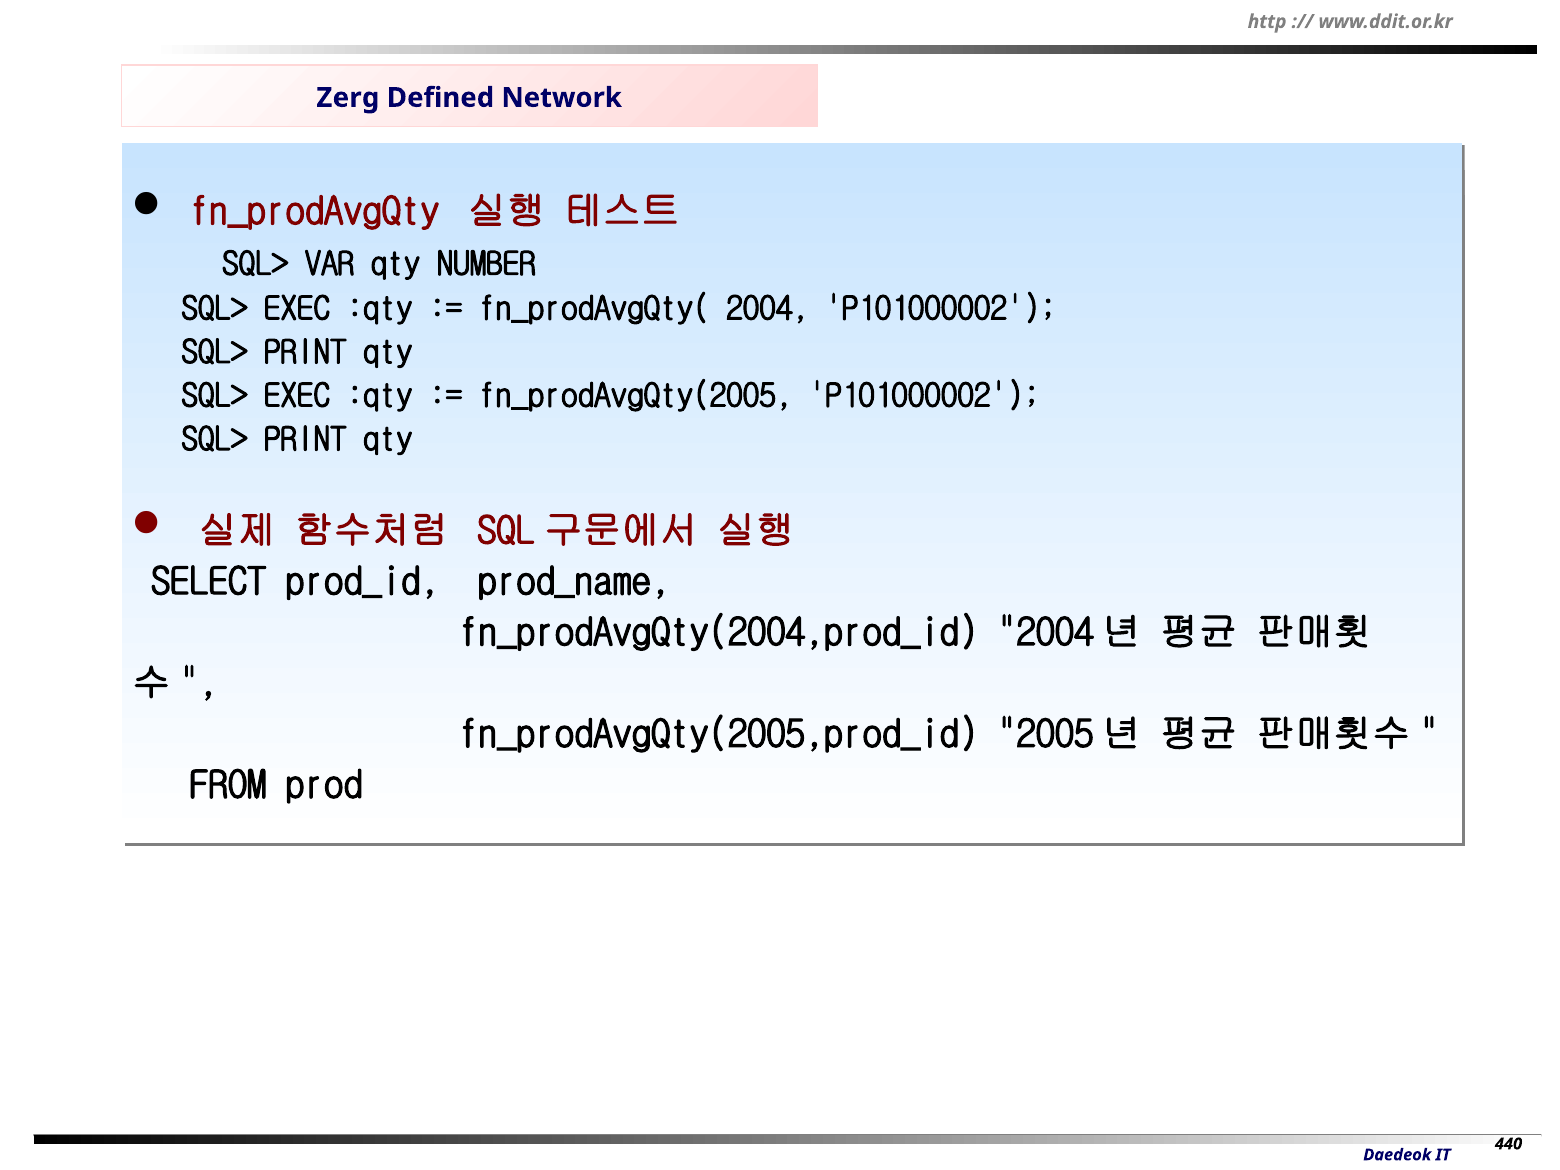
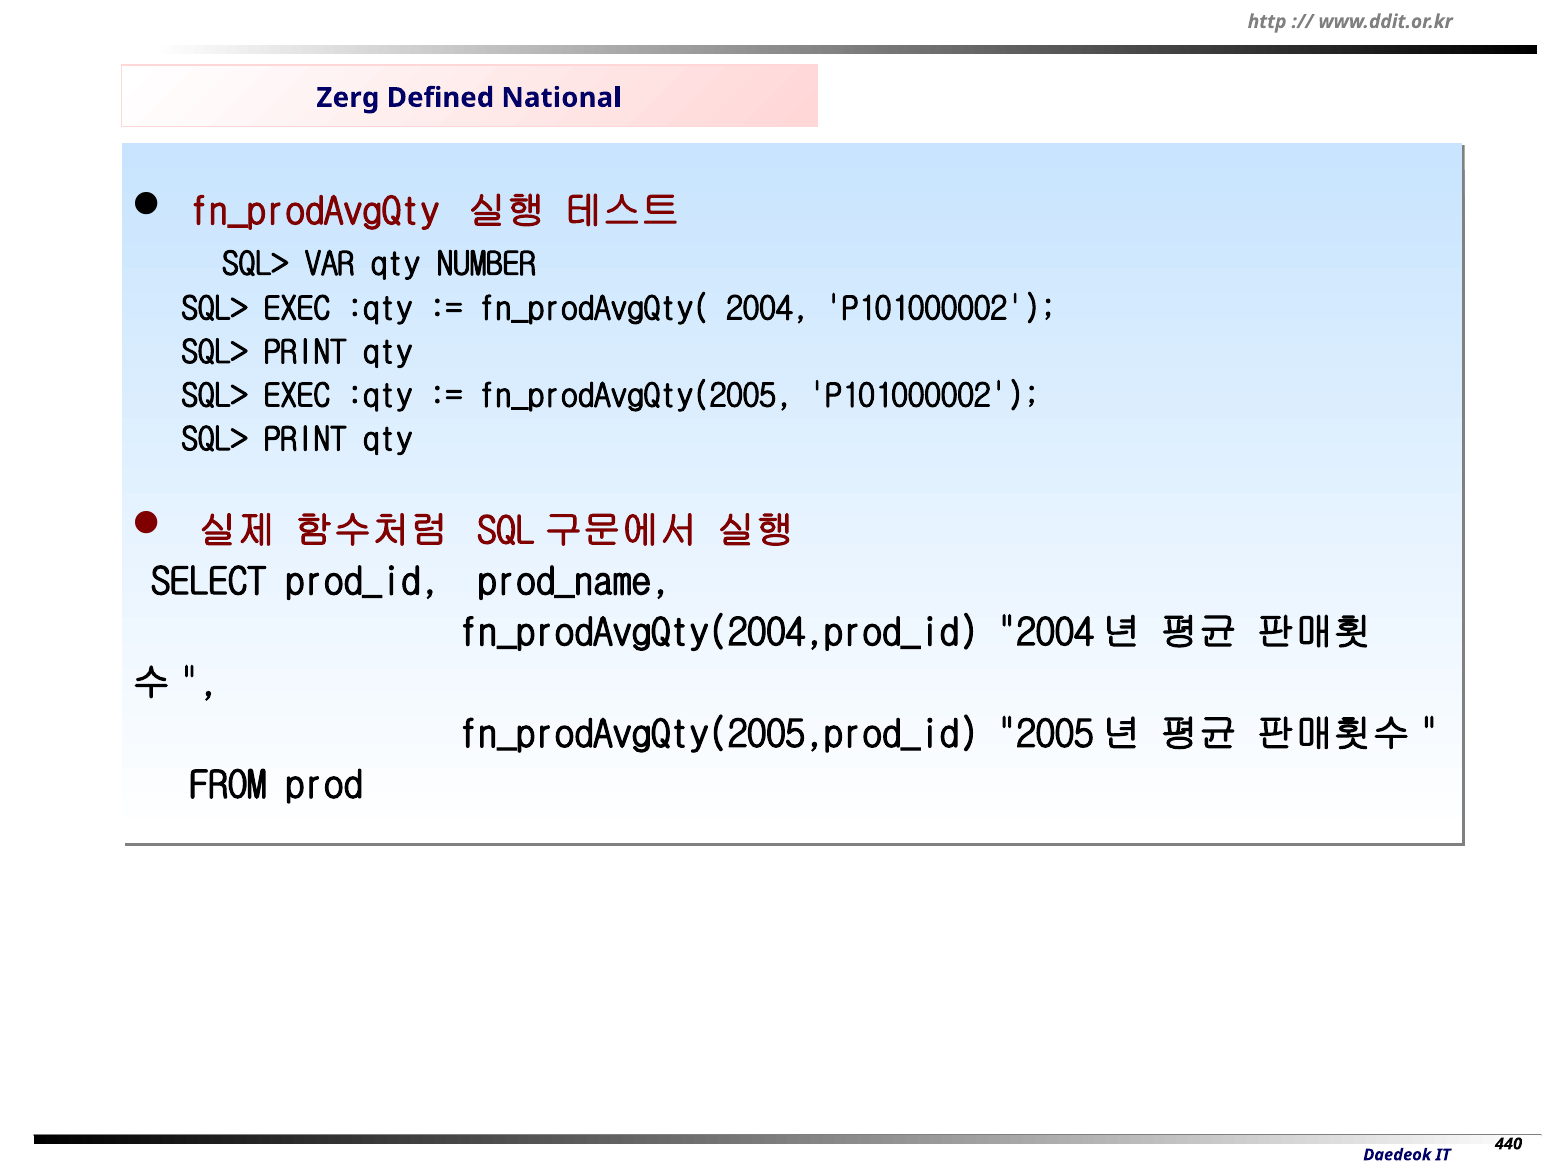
Network: Network -> National
